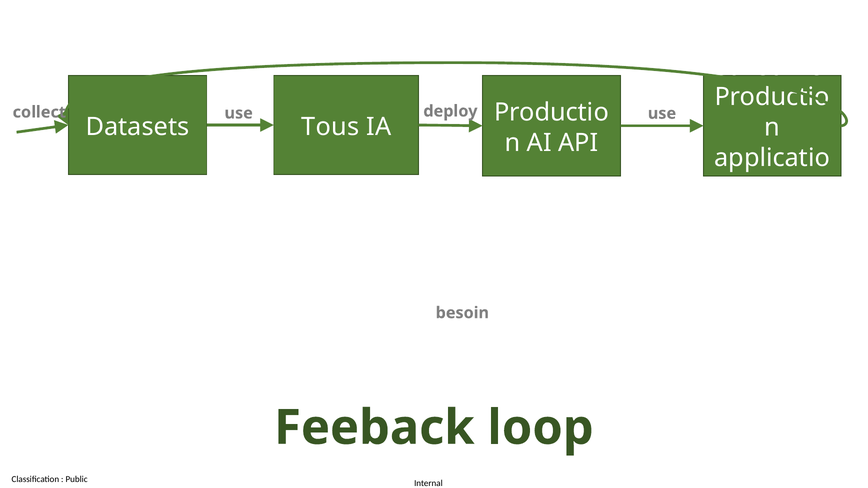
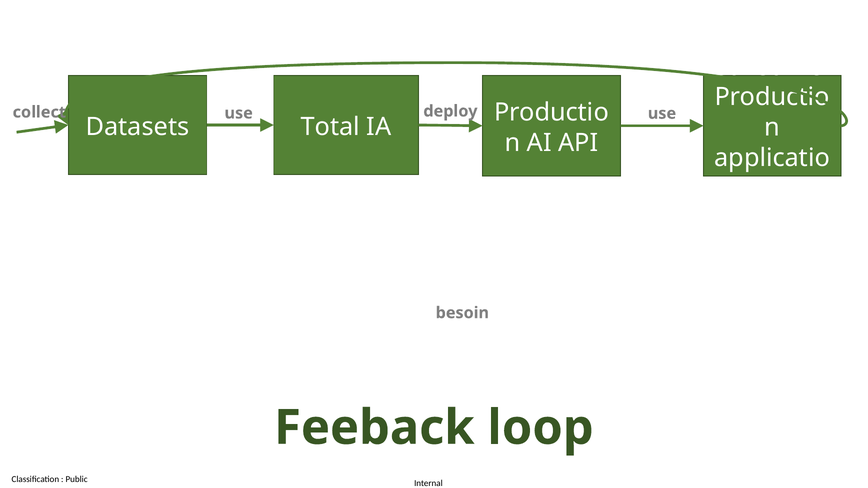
Tous: Tous -> Total
